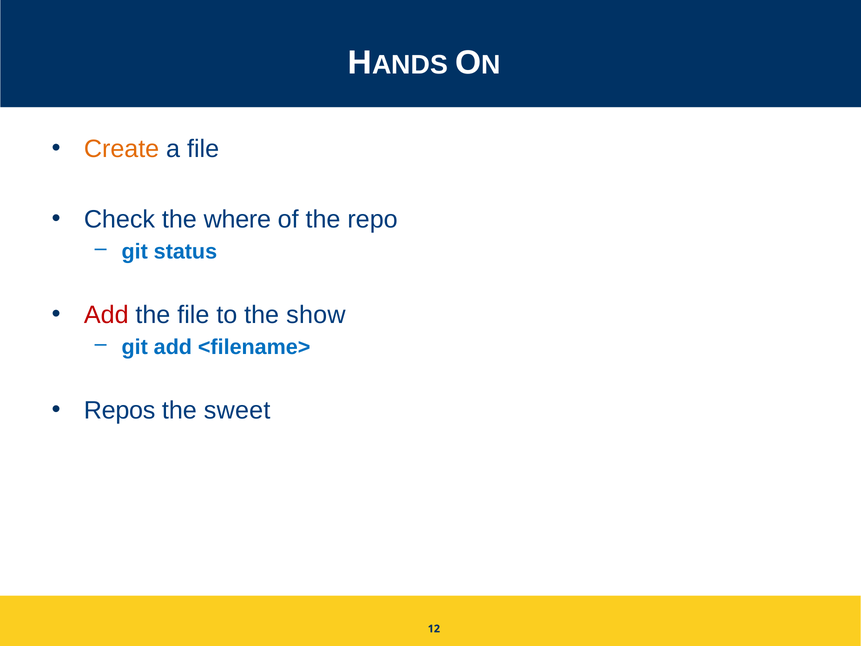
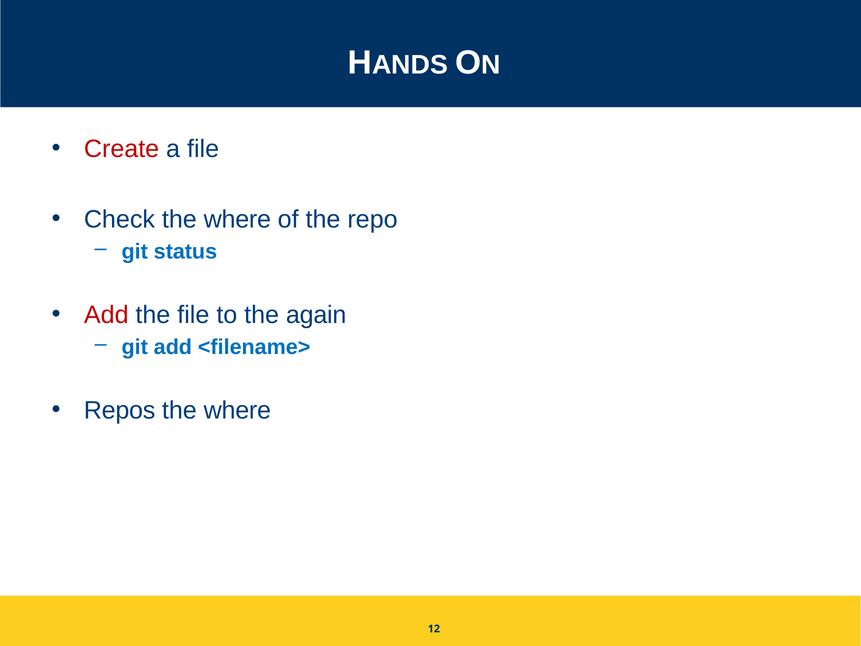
Create colour: orange -> red
show: show -> again
sweet at (237, 410): sweet -> where
